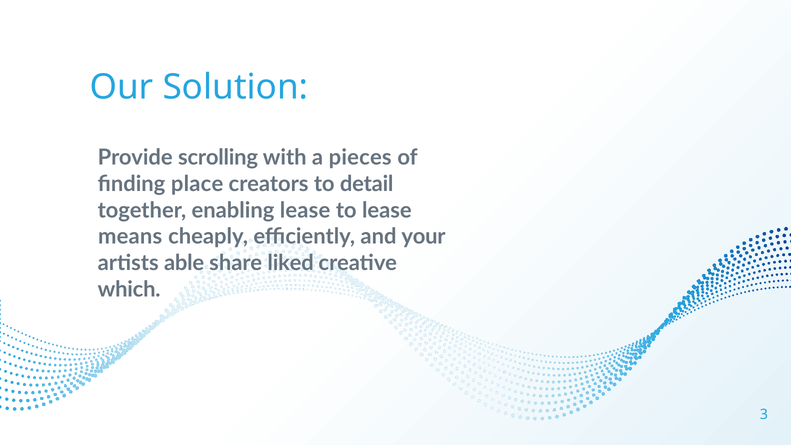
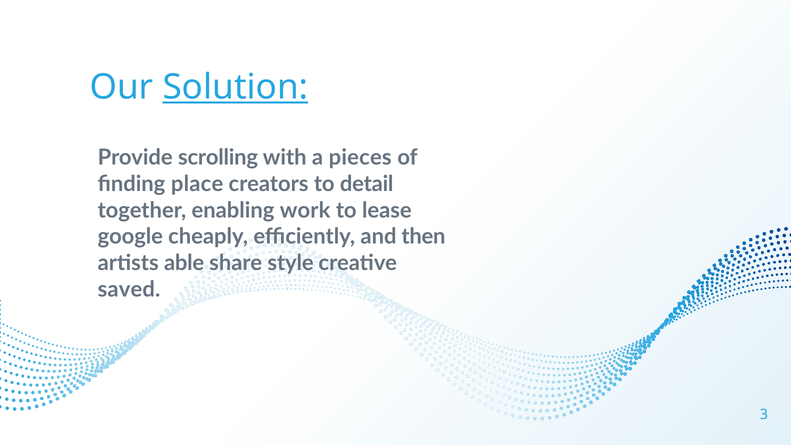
Solution underline: none -> present
enabling lease: lease -> work
means: means -> google
your: your -> then
liked: liked -> style
which: which -> saved
